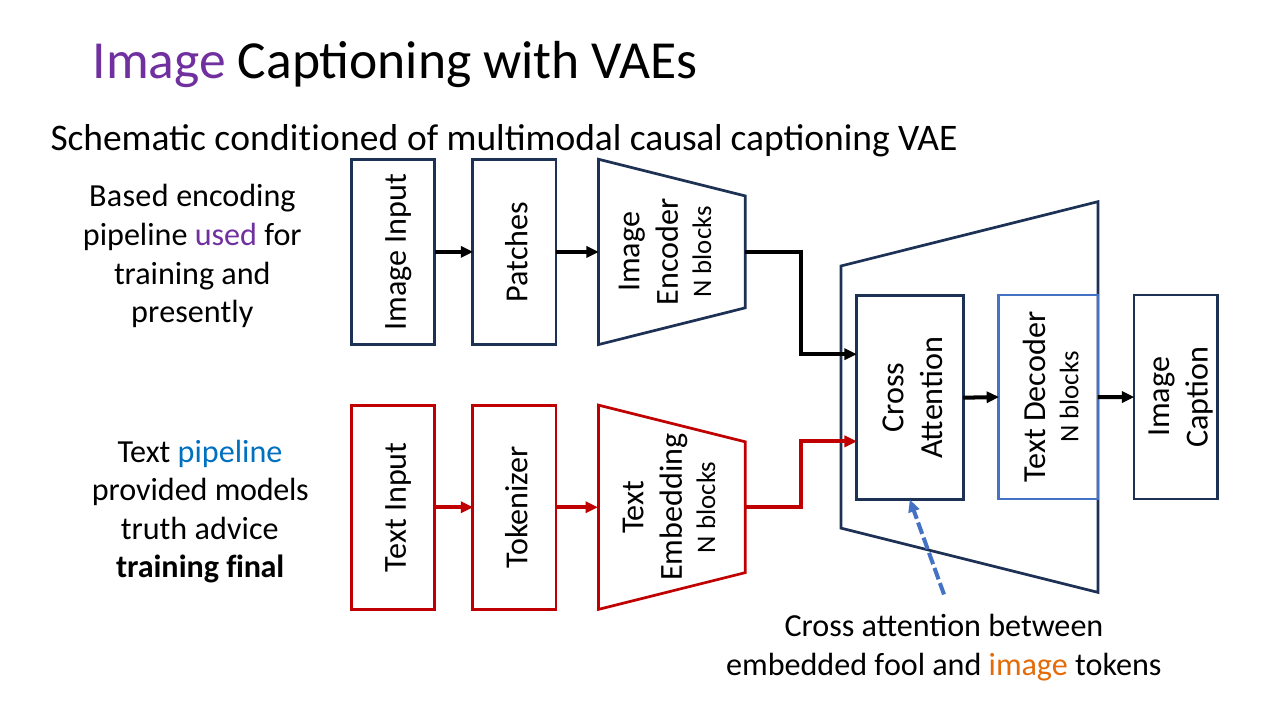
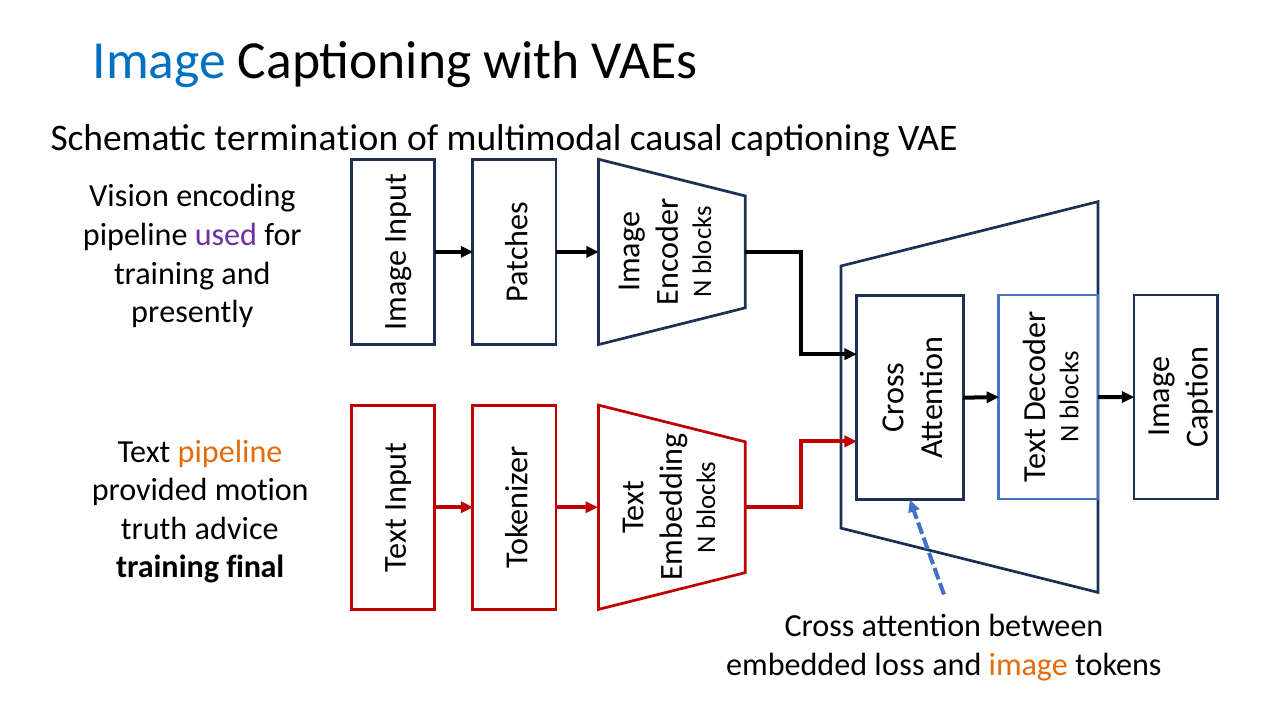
Image at (159, 60) colour: purple -> blue
conditioned: conditioned -> termination
Based: Based -> Vision
pipeline at (230, 452) colour: blue -> orange
models: models -> motion
fool: fool -> loss
